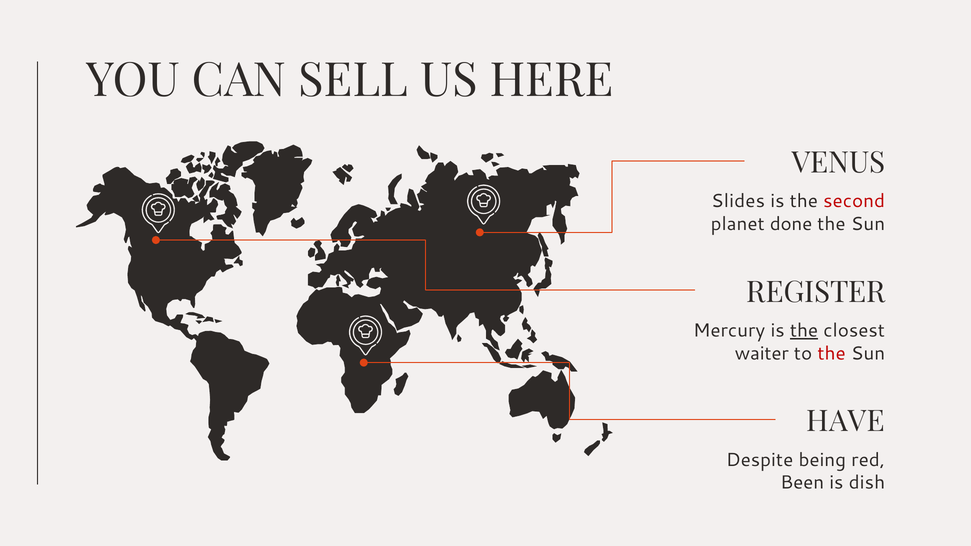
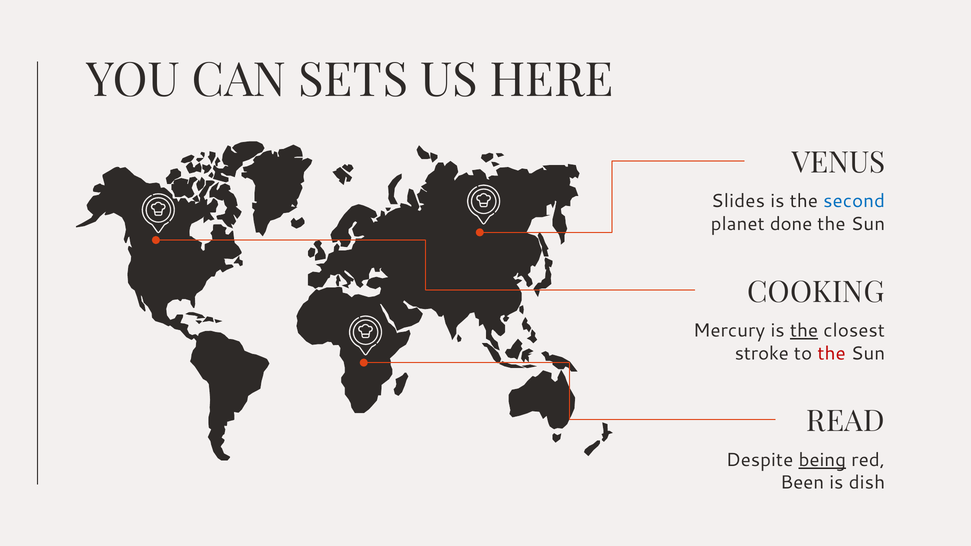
SELL: SELL -> SETS
second colour: red -> blue
REGISTER: REGISTER -> COOKING
waiter: waiter -> stroke
HAVE: HAVE -> READ
being underline: none -> present
